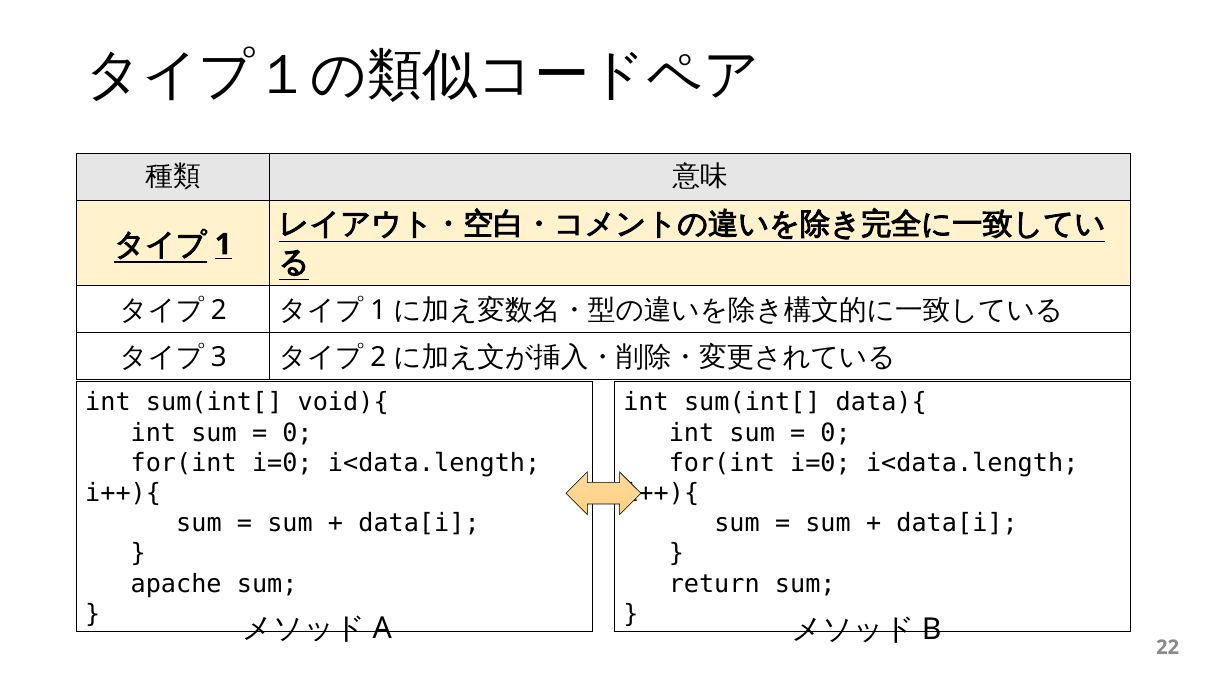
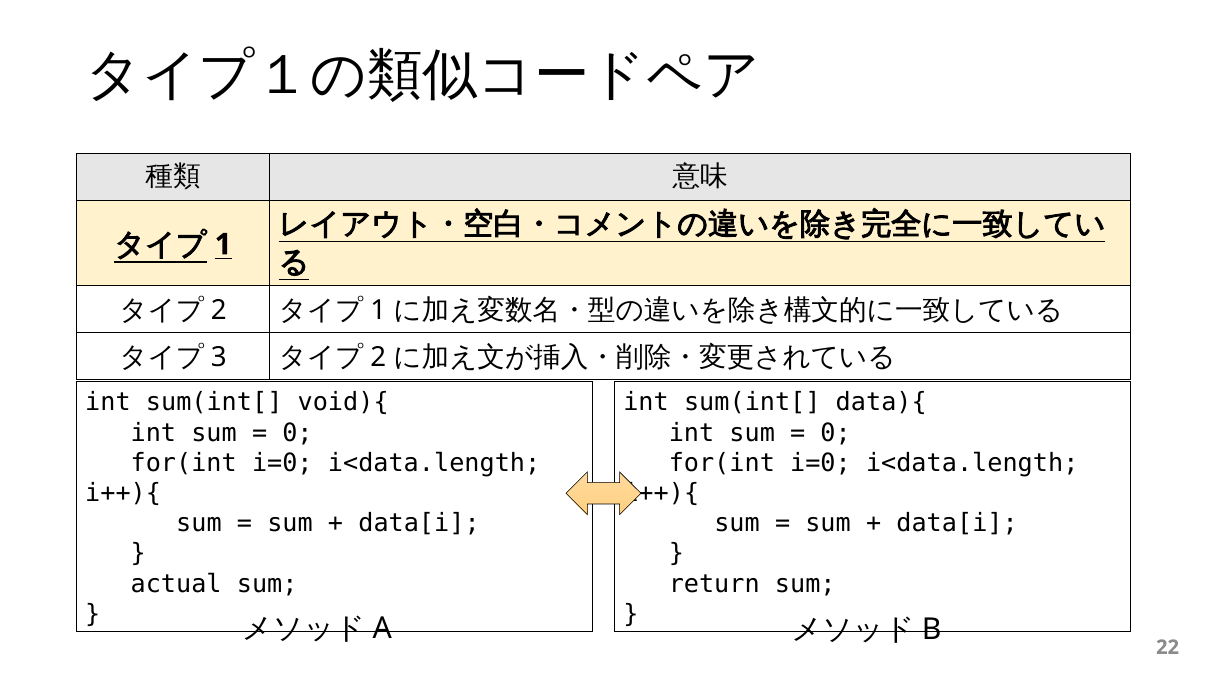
apache: apache -> actual
